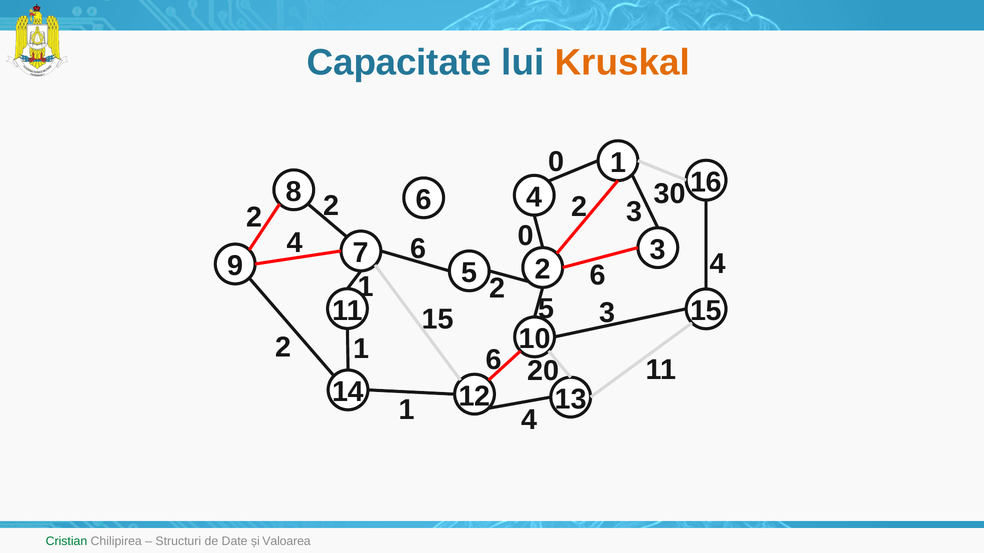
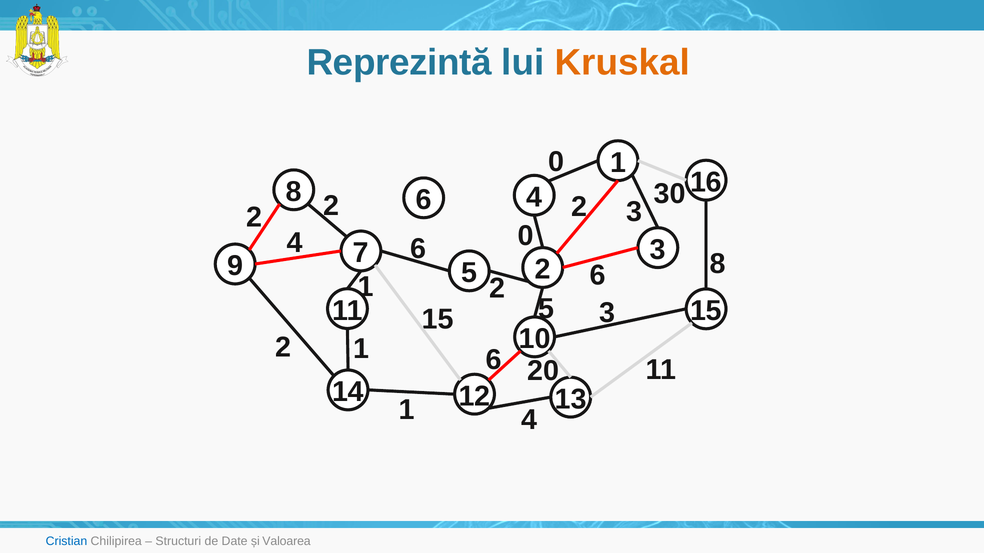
Capacitate: Capacitate -> Reprezintă
4 at (718, 264): 4 -> 8
Cristian colour: green -> blue
